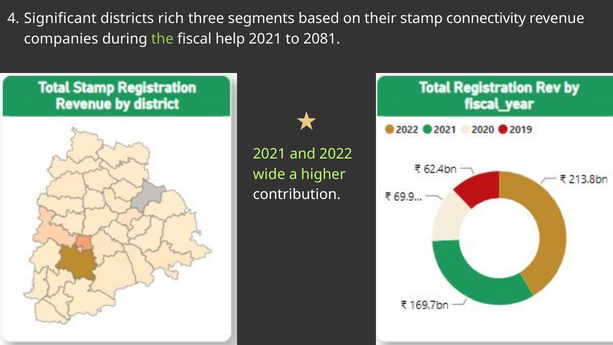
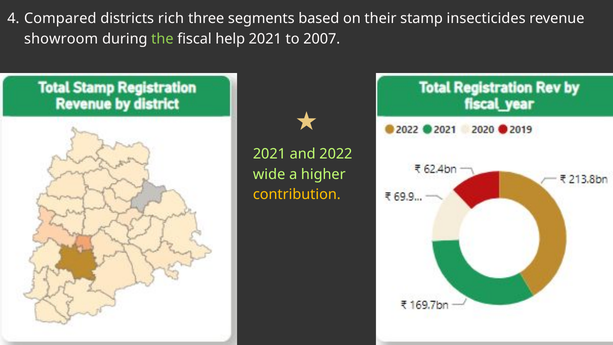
Significant: Significant -> Compared
connectivity: connectivity -> insecticides
companies: companies -> showroom
2081: 2081 -> 2007
contribution colour: white -> yellow
